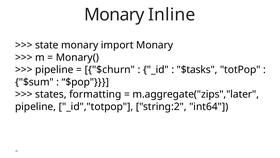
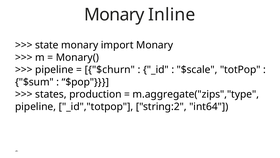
$tasks: $tasks -> $scale
formatting: formatting -> production
m.aggregate("zips","later: m.aggregate("zips","later -> m.aggregate("zips","type
